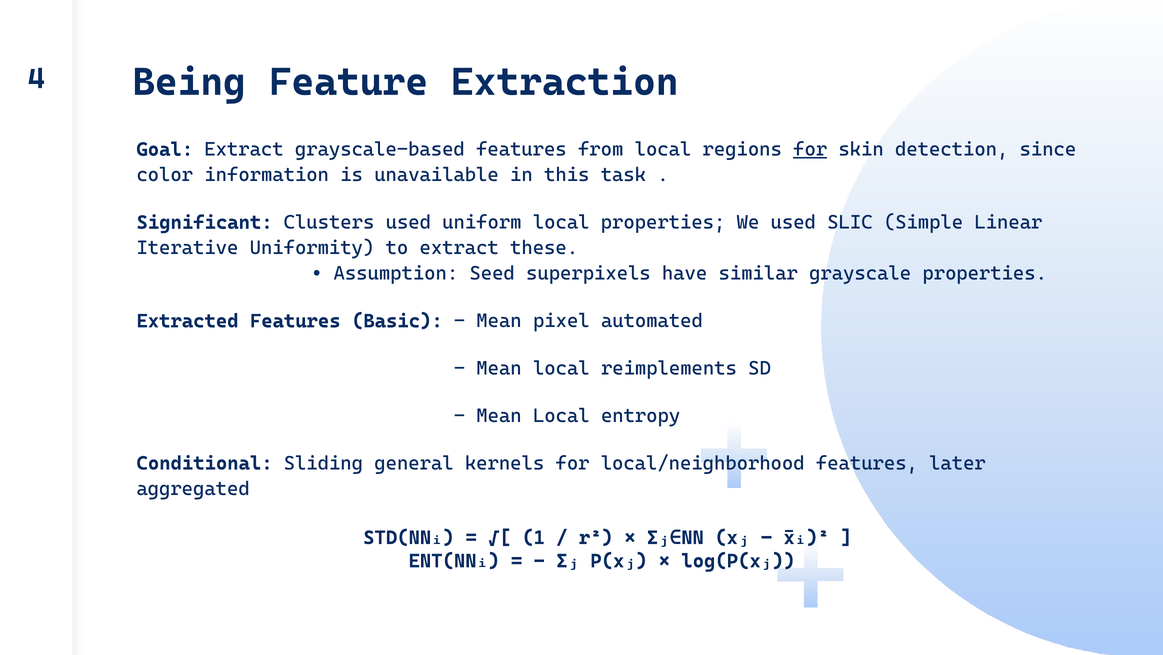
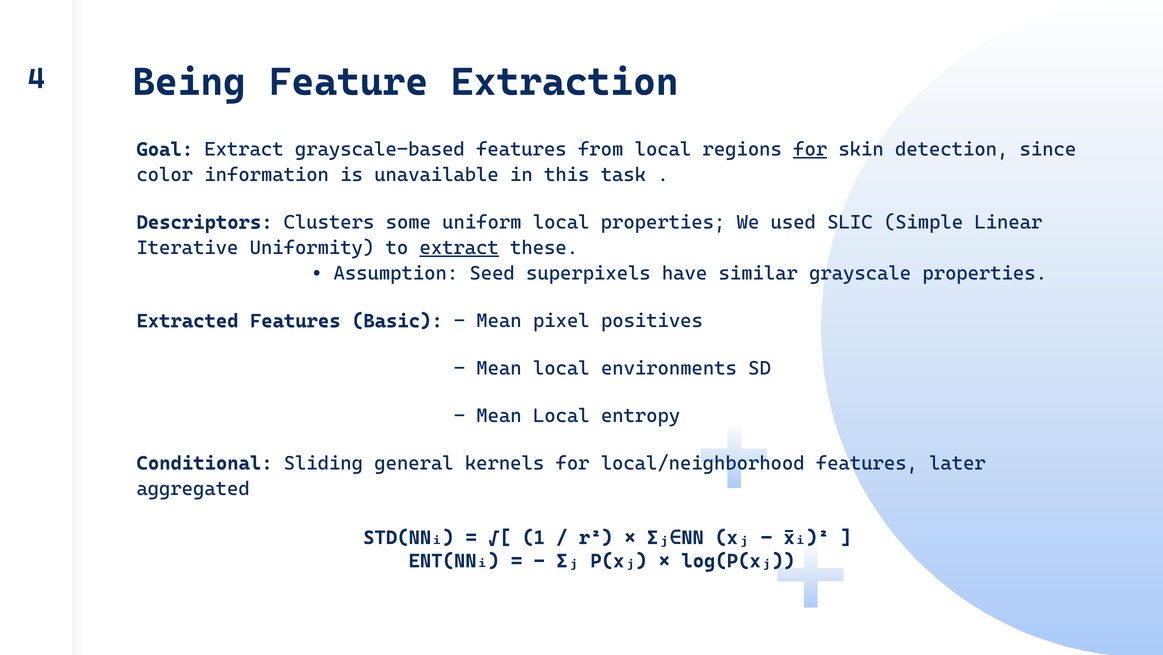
Significant: Significant -> Descriptors
Clusters used: used -> some
extract at (459, 248) underline: none -> present
automated: automated -> positives
reimplements: reimplements -> environments
